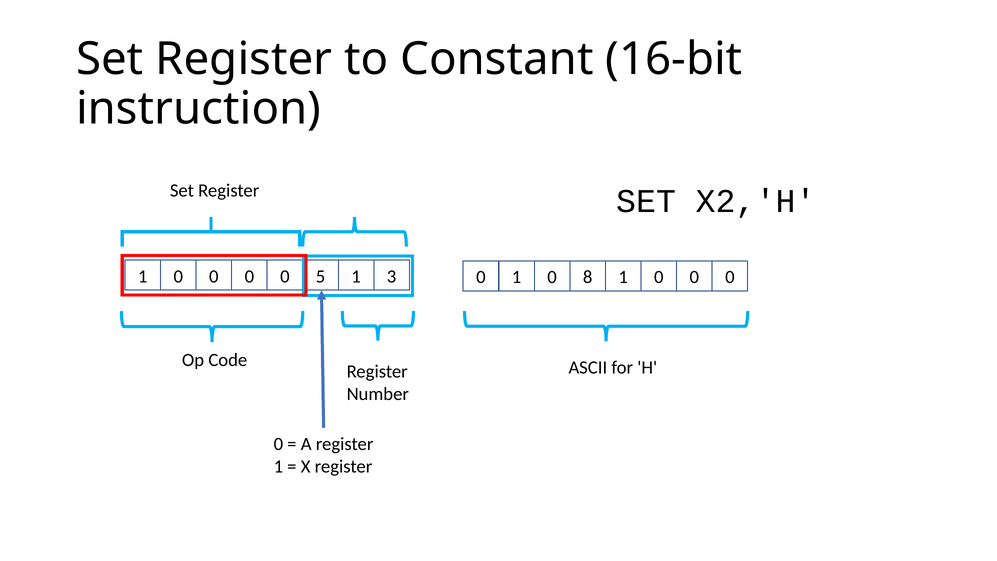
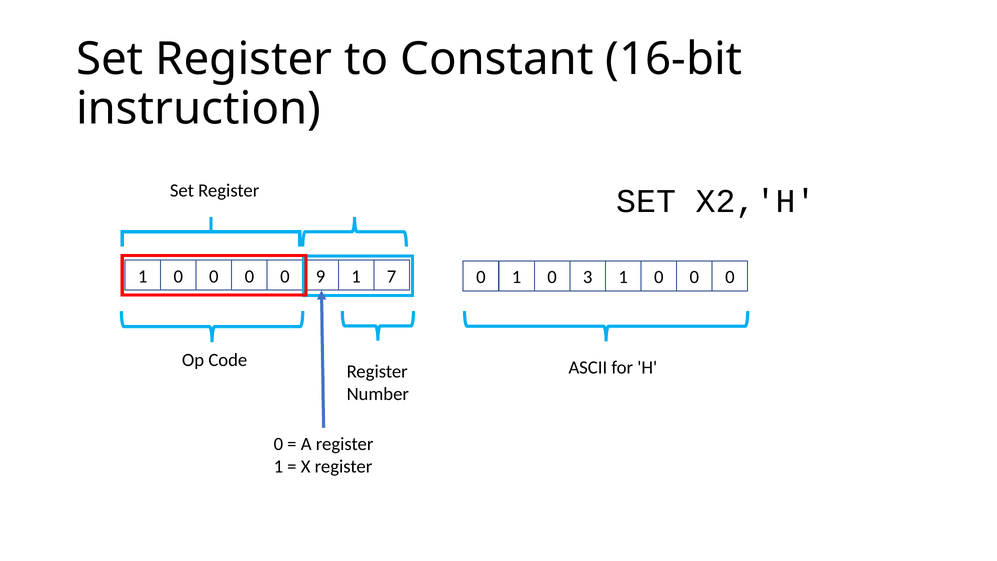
5: 5 -> 9
3: 3 -> 7
8: 8 -> 3
